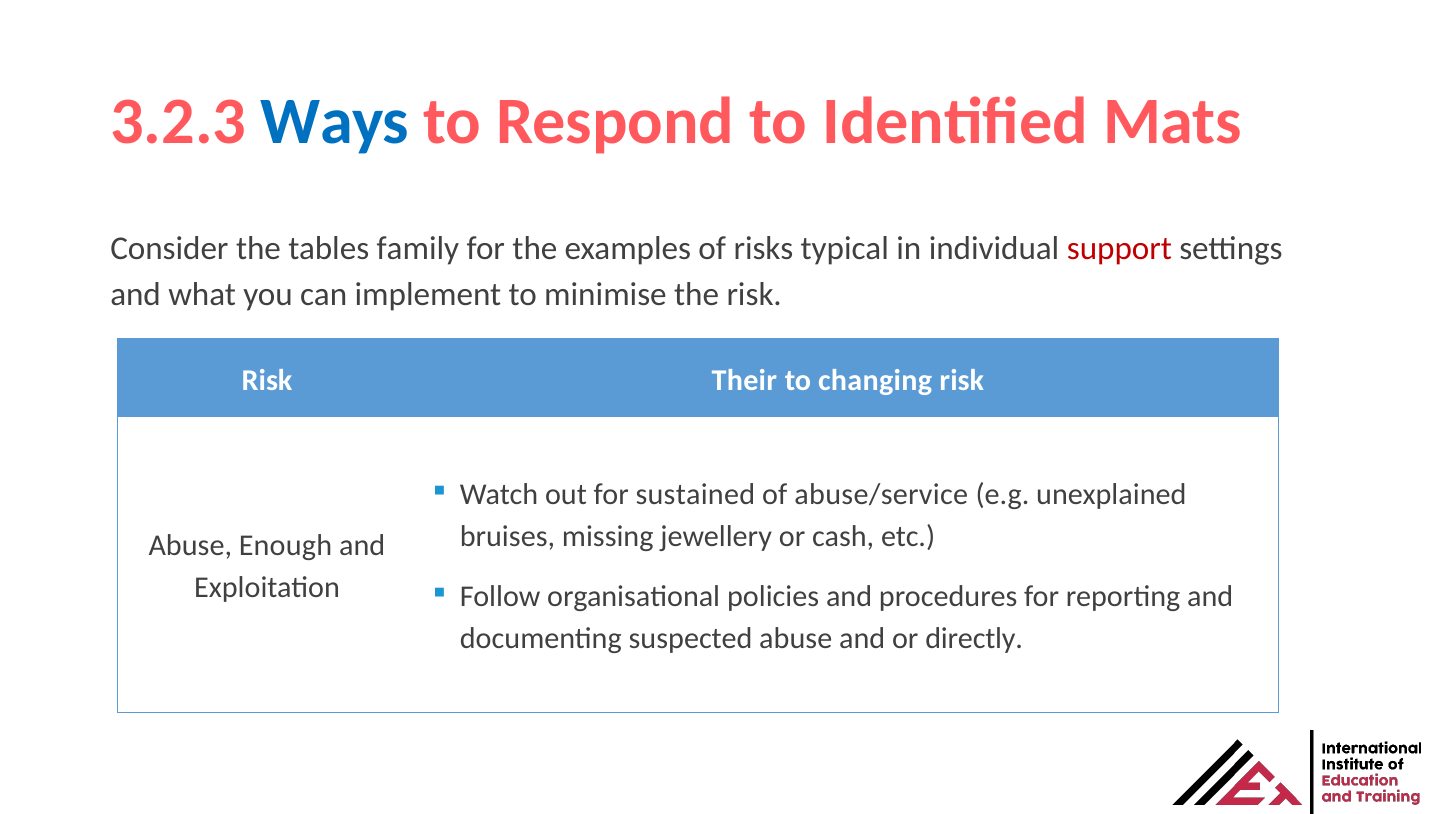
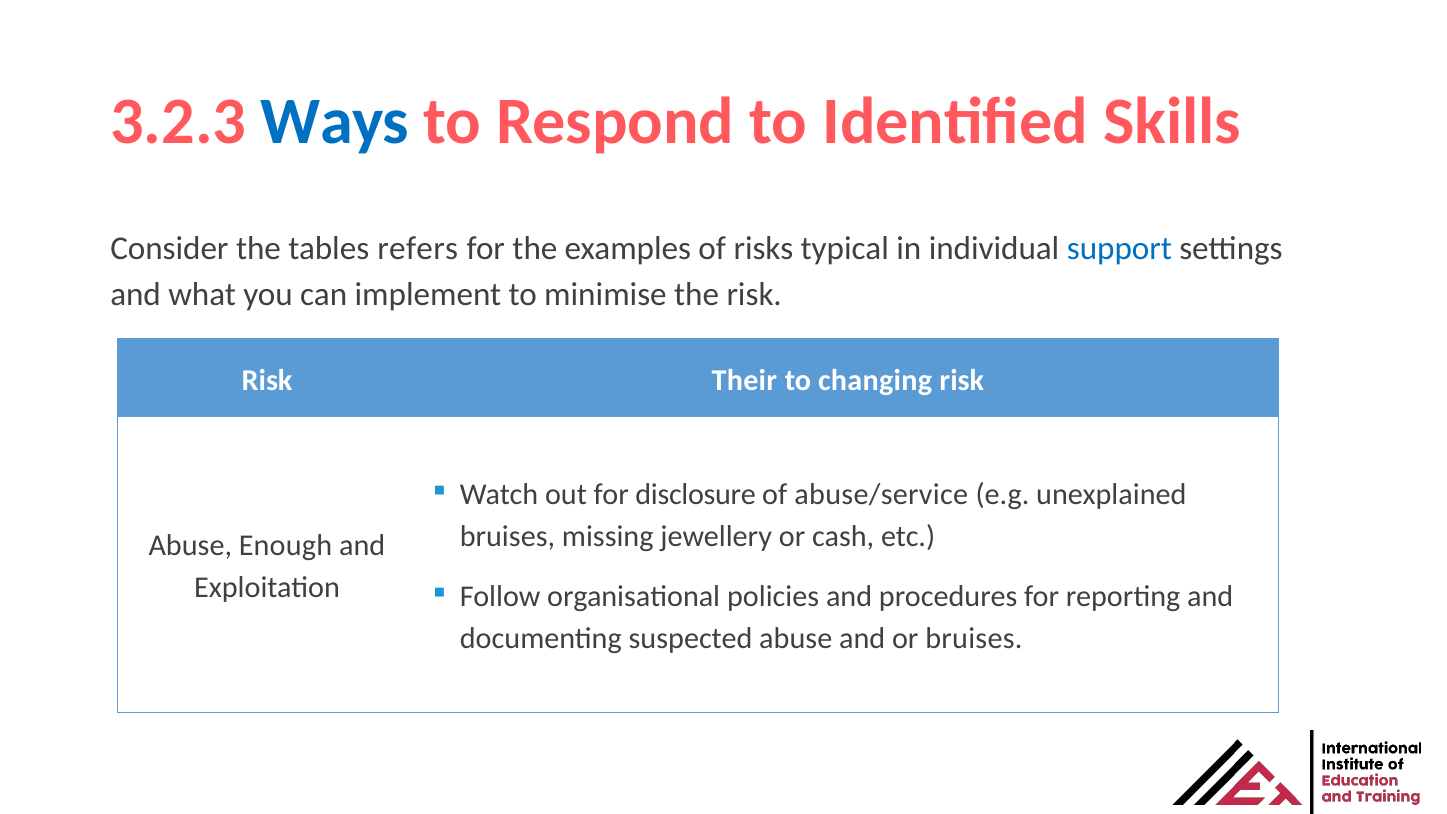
Mats: Mats -> Skills
family: family -> refers
support colour: red -> blue
sustained: sustained -> disclosure
or directly: directly -> bruises
